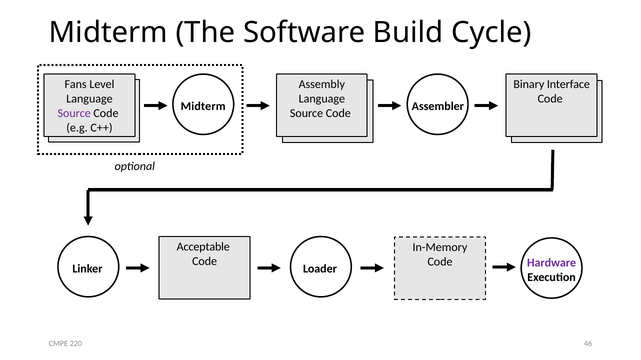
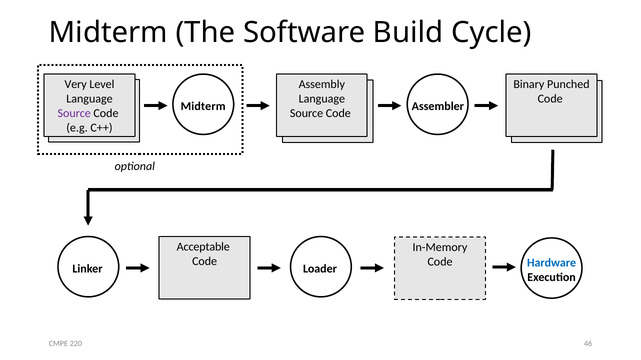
Fans: Fans -> Very
Interface: Interface -> Punched
Hardware colour: purple -> blue
